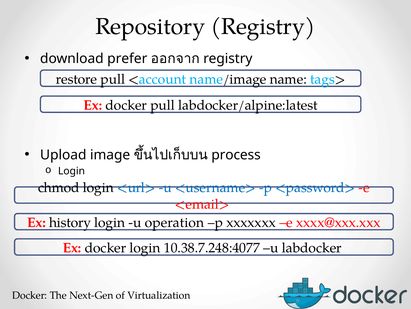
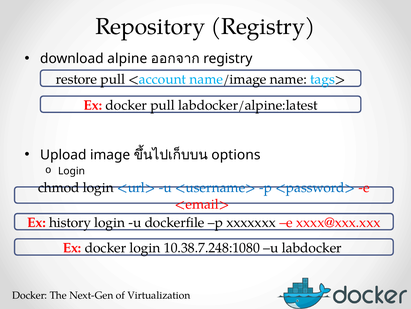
prefer: prefer -> alpine
process: process -> options
operation: operation -> dockerfile
10.38.7.248:4077: 10.38.7.248:4077 -> 10.38.7.248:1080
